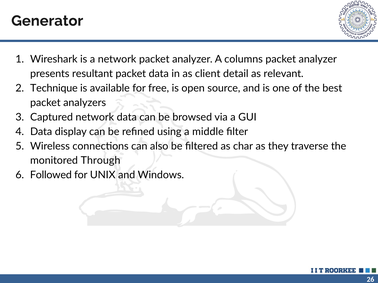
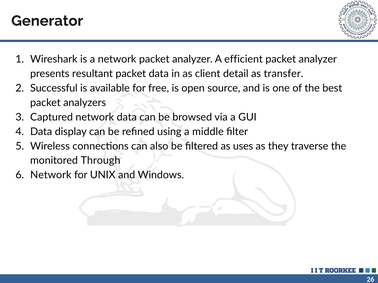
columns: columns -> efficient
relevant: relevant -> transfer
Technique: Technique -> Successful
char: char -> uses
Followed at (51, 175): Followed -> Network
